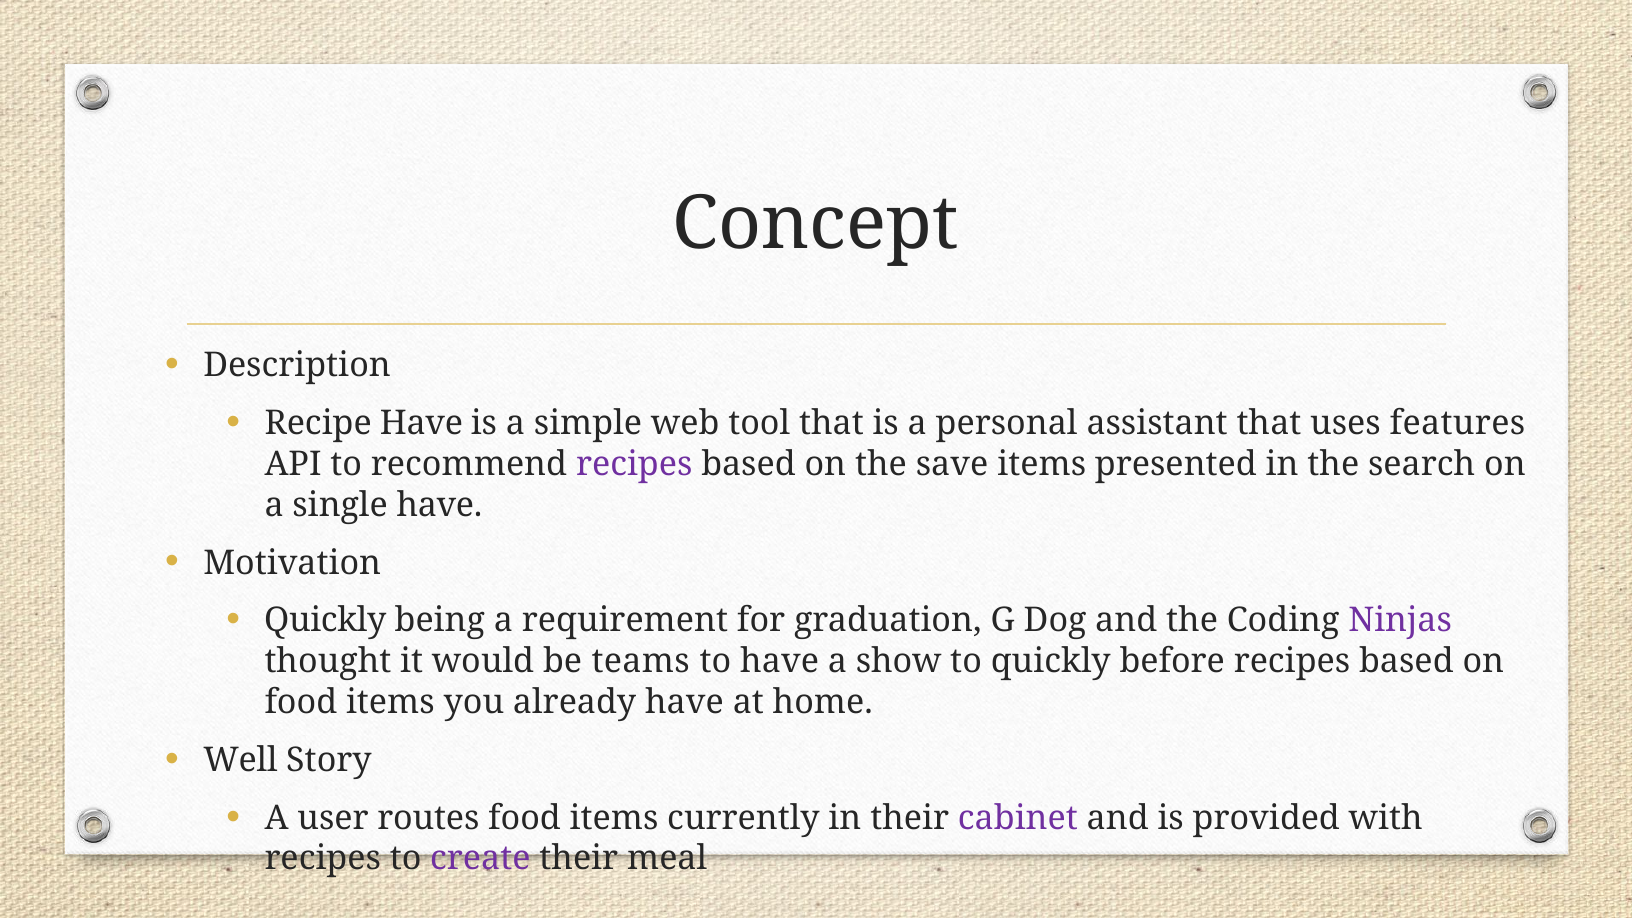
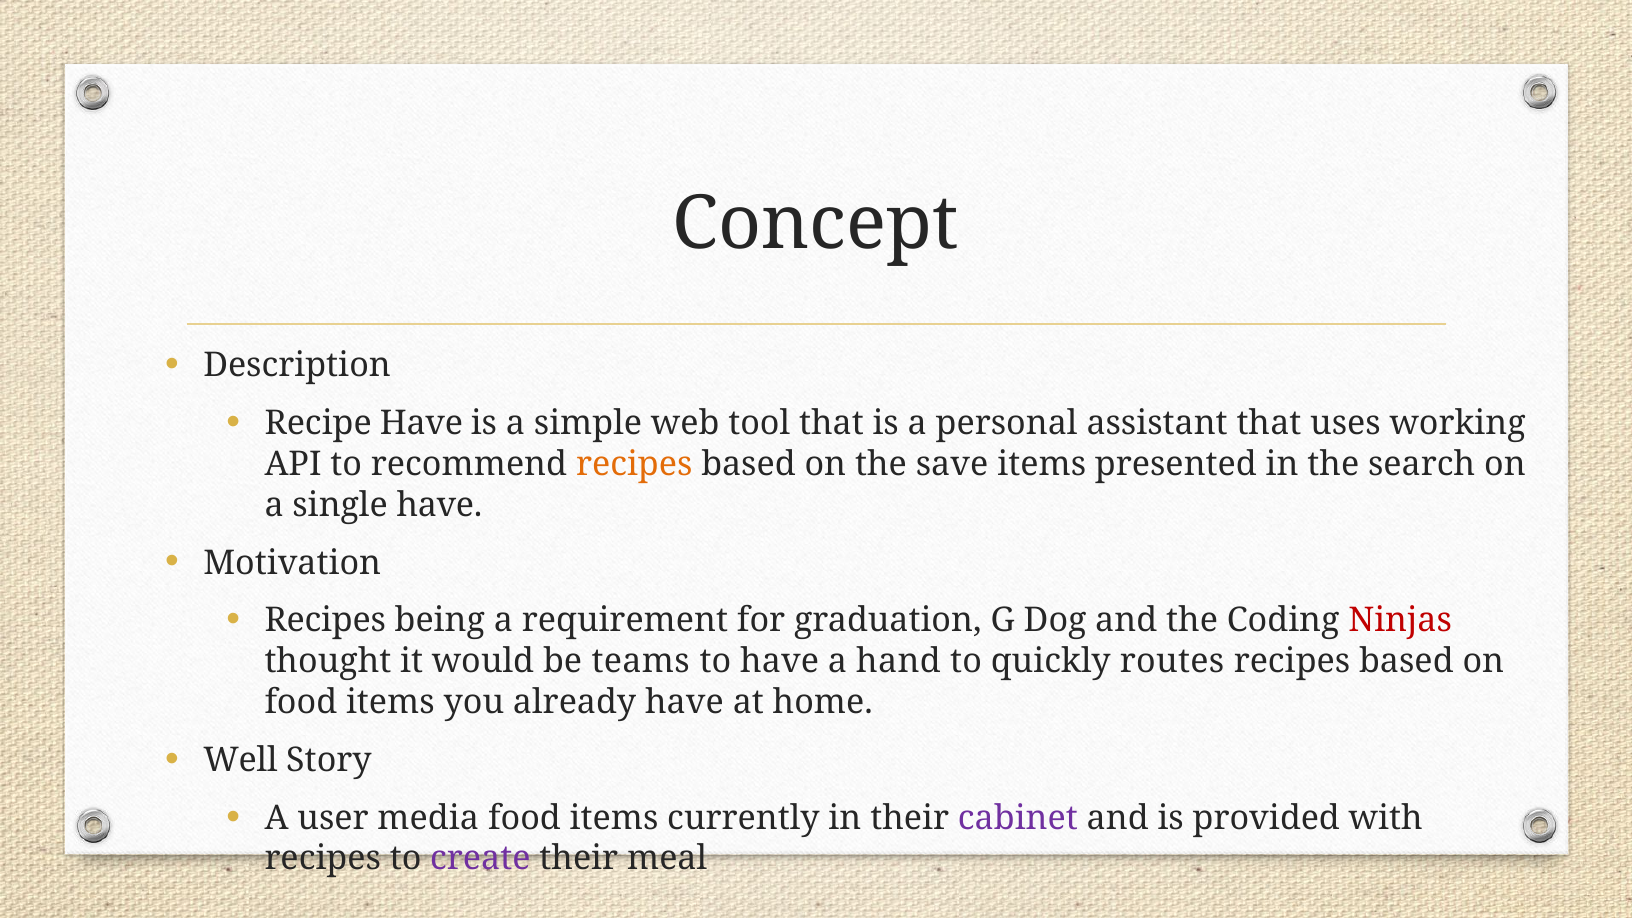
features: features -> working
recipes at (634, 464) colour: purple -> orange
Quickly at (325, 621): Quickly -> Recipes
Ninjas colour: purple -> red
show: show -> hand
before: before -> routes
routes: routes -> media
